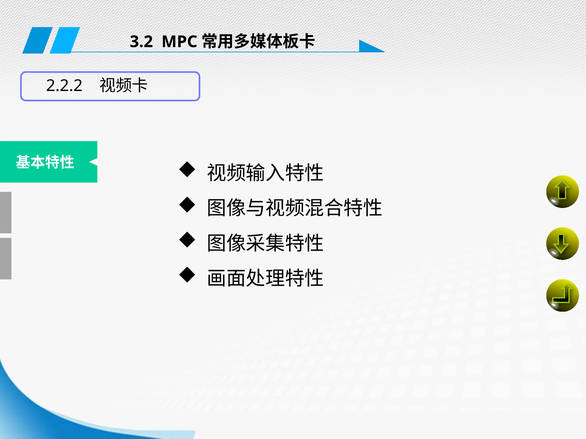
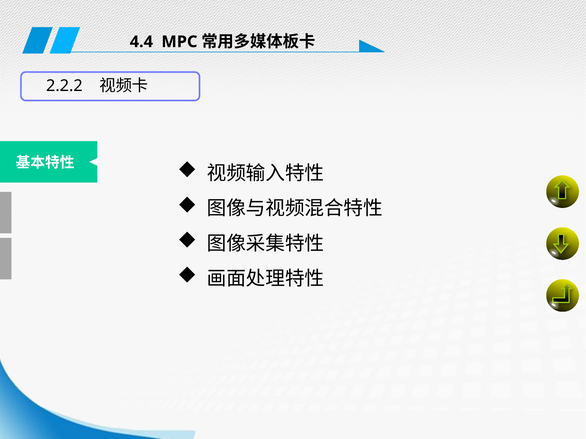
3.2: 3.2 -> 4.4
